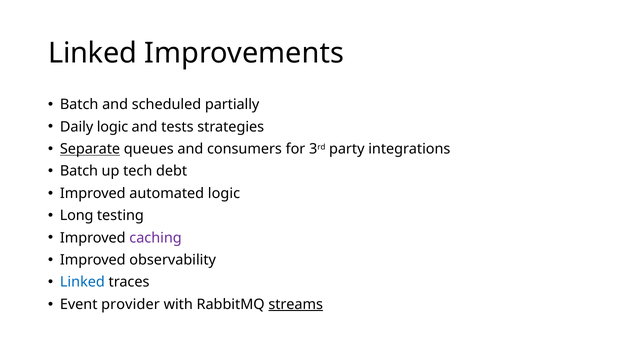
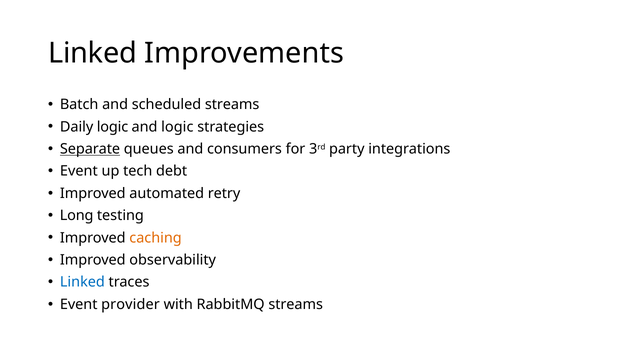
scheduled partially: partially -> streams
and tests: tests -> logic
Batch at (79, 171): Batch -> Event
automated logic: logic -> retry
caching colour: purple -> orange
streams at (296, 304) underline: present -> none
